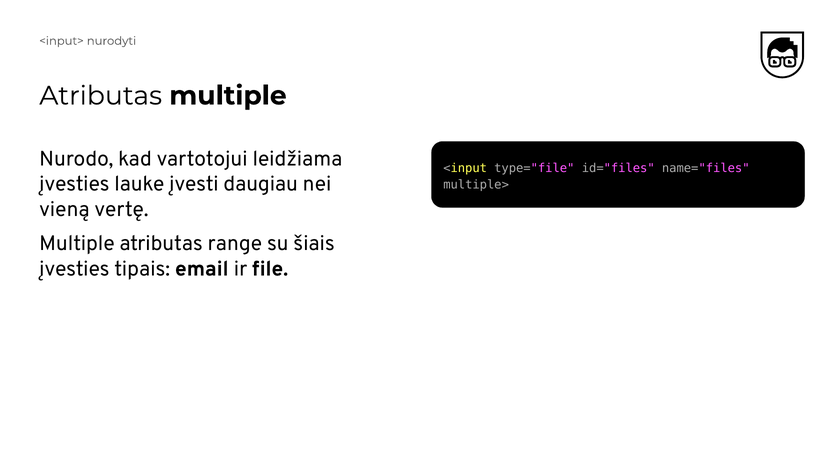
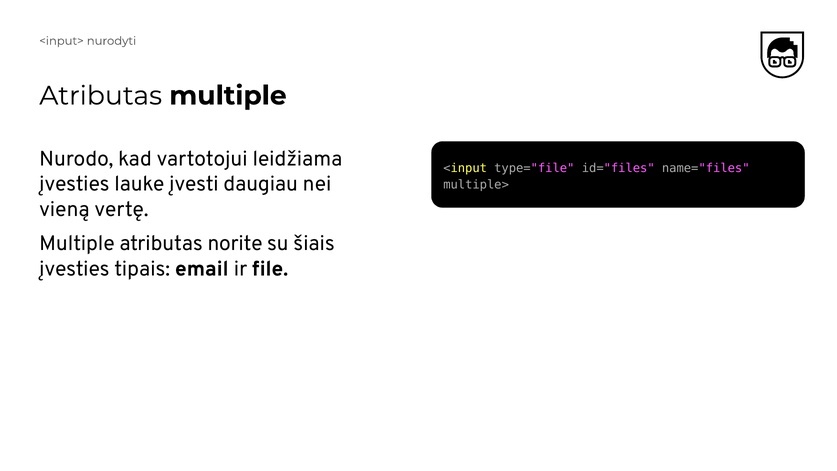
range: range -> norite
